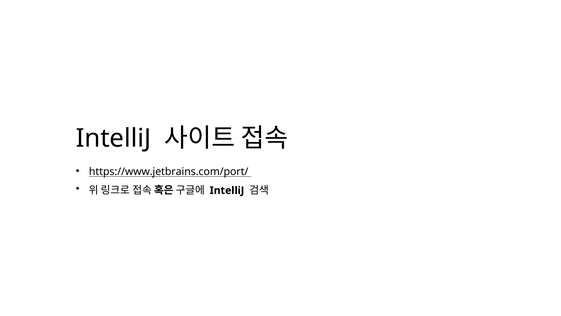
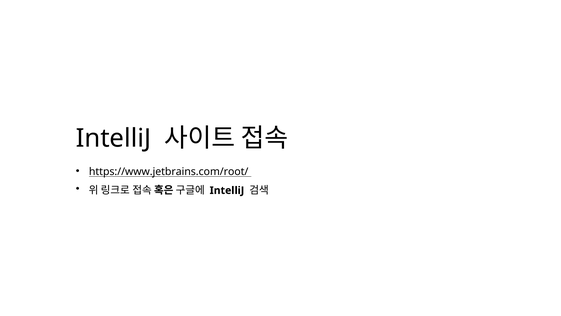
https://www.jetbrains.com/port/: https://www.jetbrains.com/port/ -> https://www.jetbrains.com/root/
